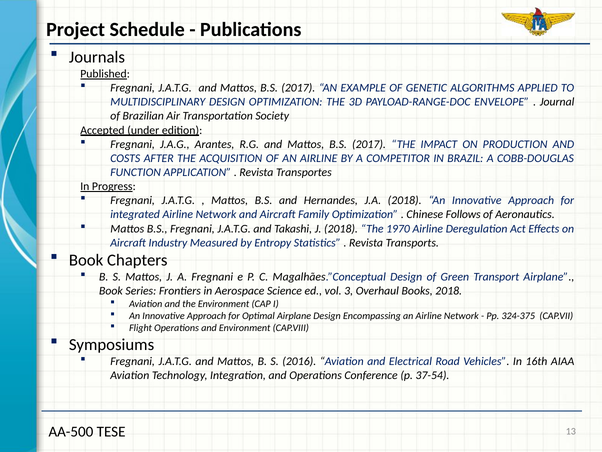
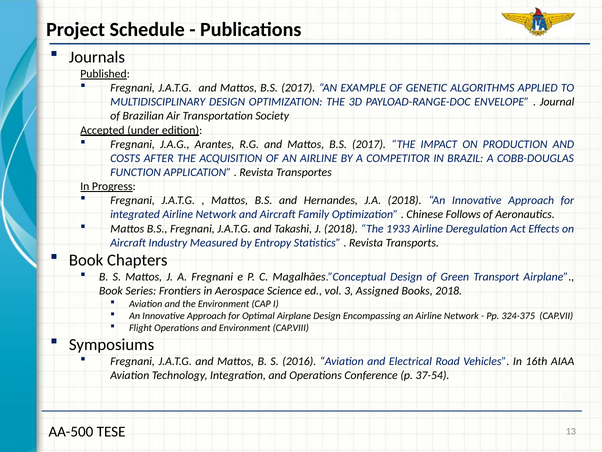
1970: 1970 -> 1933
Overhaul: Overhaul -> Assigned
